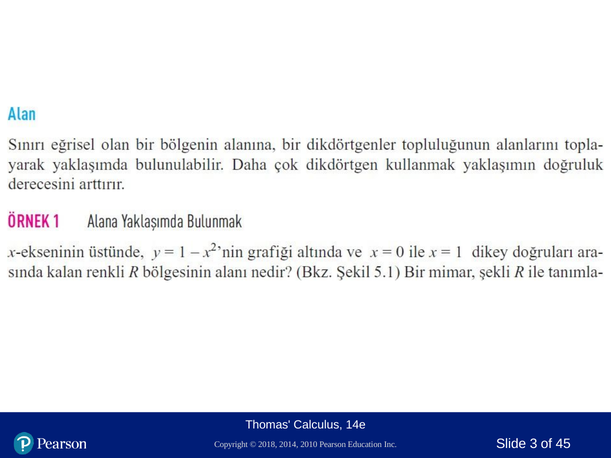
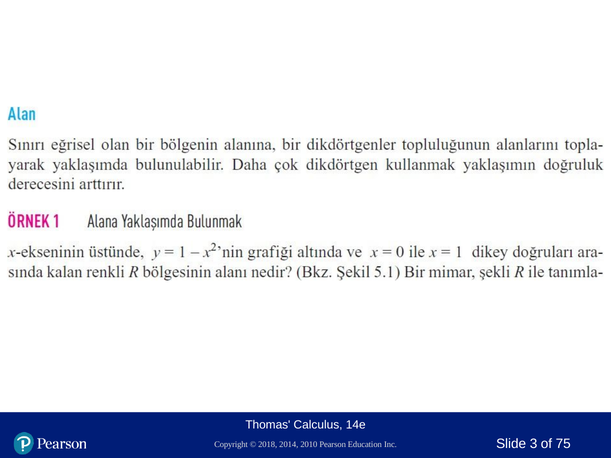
45: 45 -> 75
